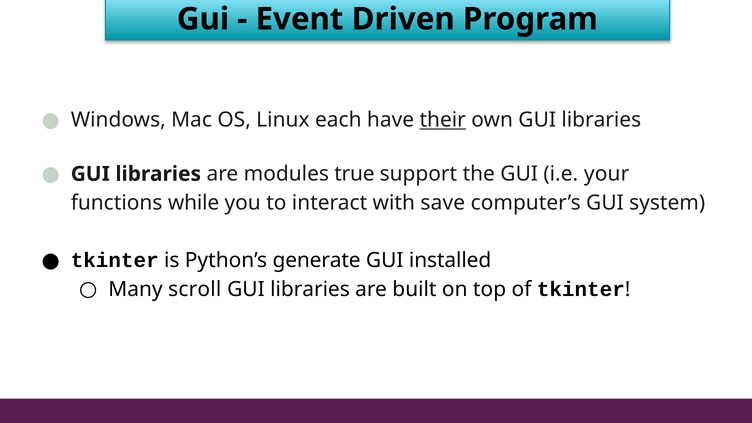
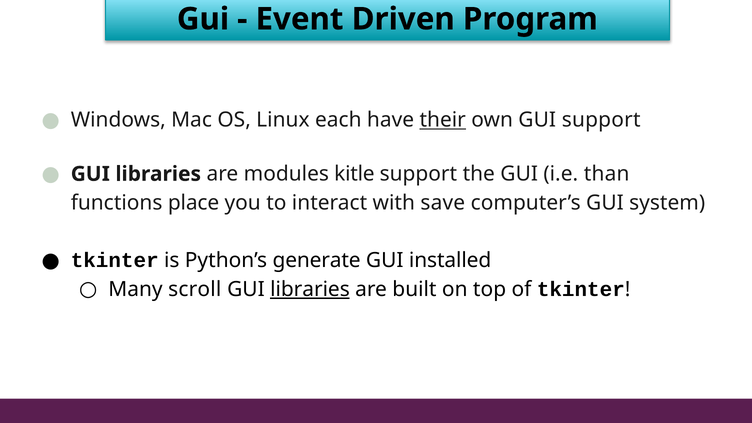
own GUI libraries: libraries -> support
true: true -> kitle
your: your -> than
while: while -> place
libraries at (310, 289) underline: none -> present
